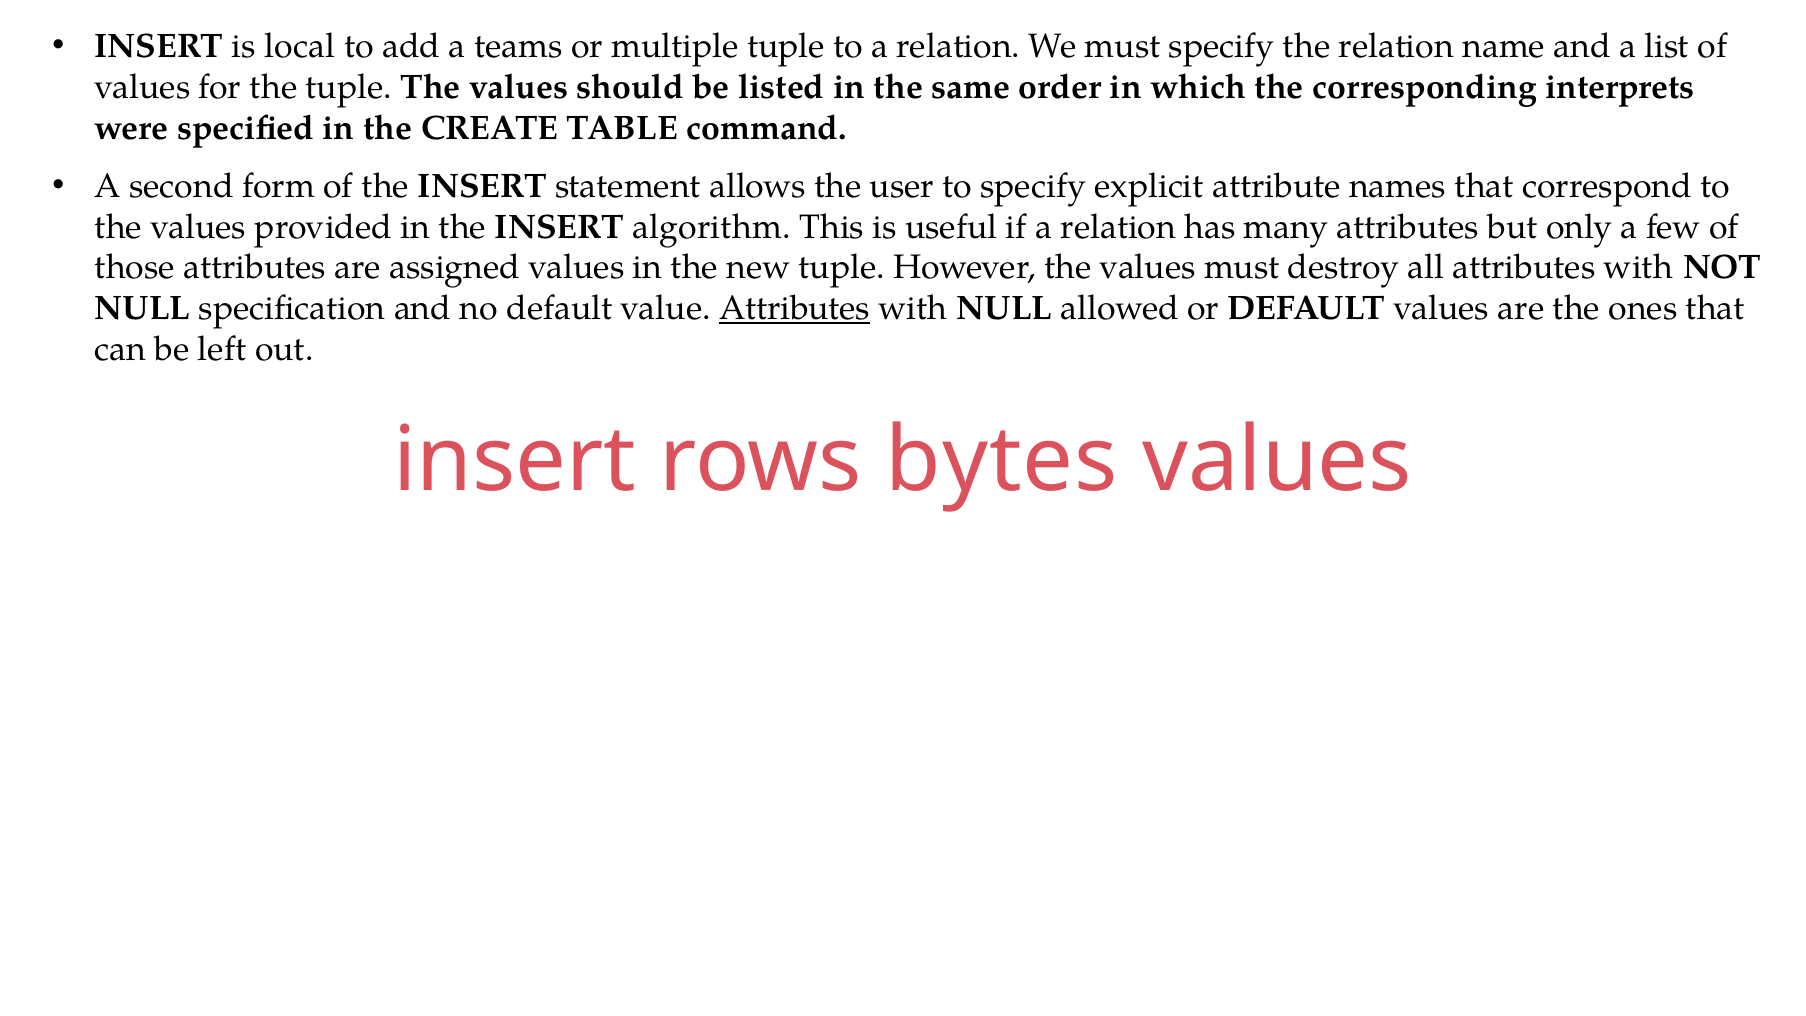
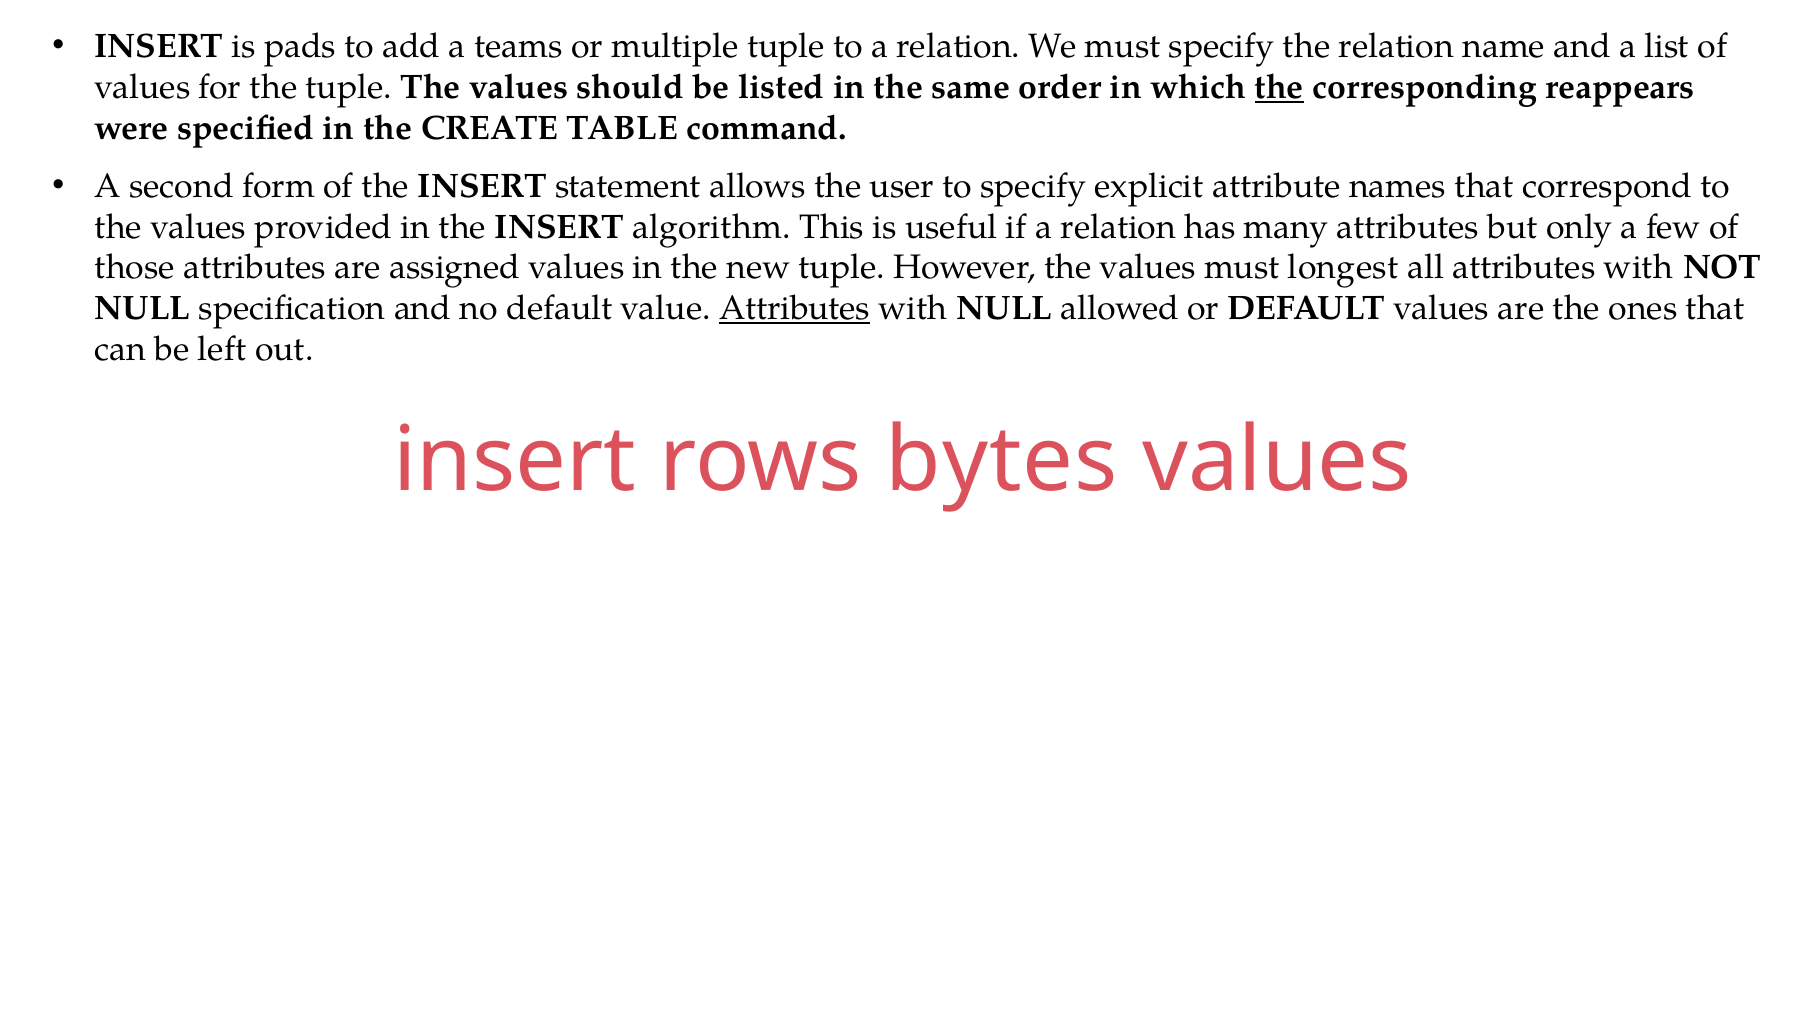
local: local -> pads
the at (1279, 87) underline: none -> present
interprets: interprets -> reappears
destroy: destroy -> longest
